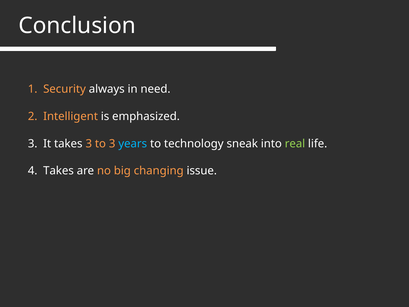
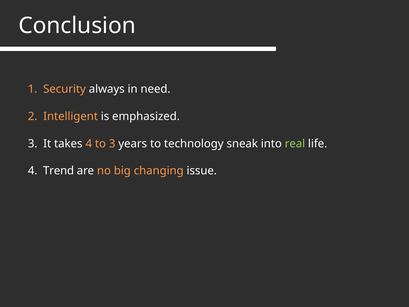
takes 3: 3 -> 4
years colour: light blue -> white
Takes at (58, 171): Takes -> Trend
